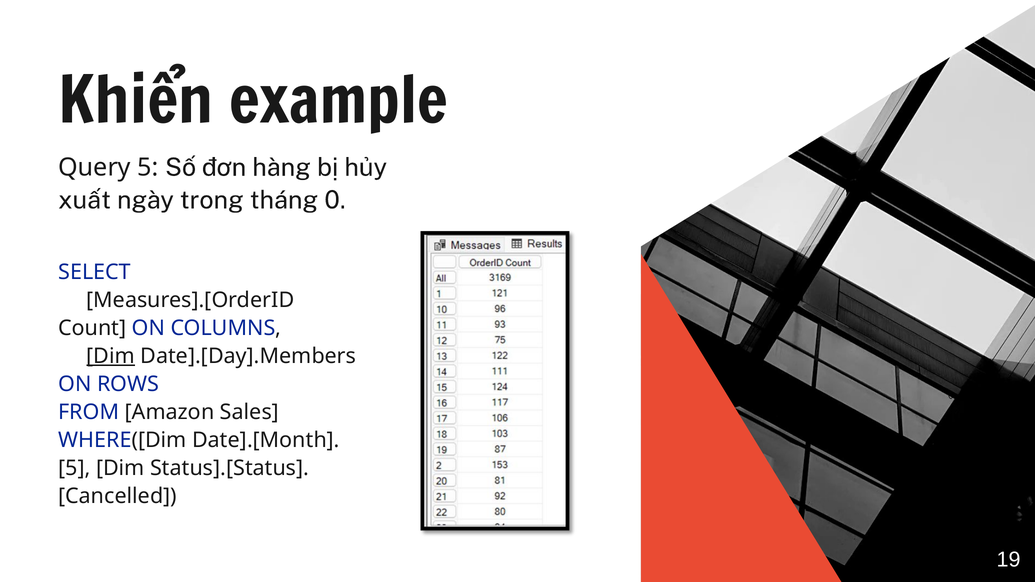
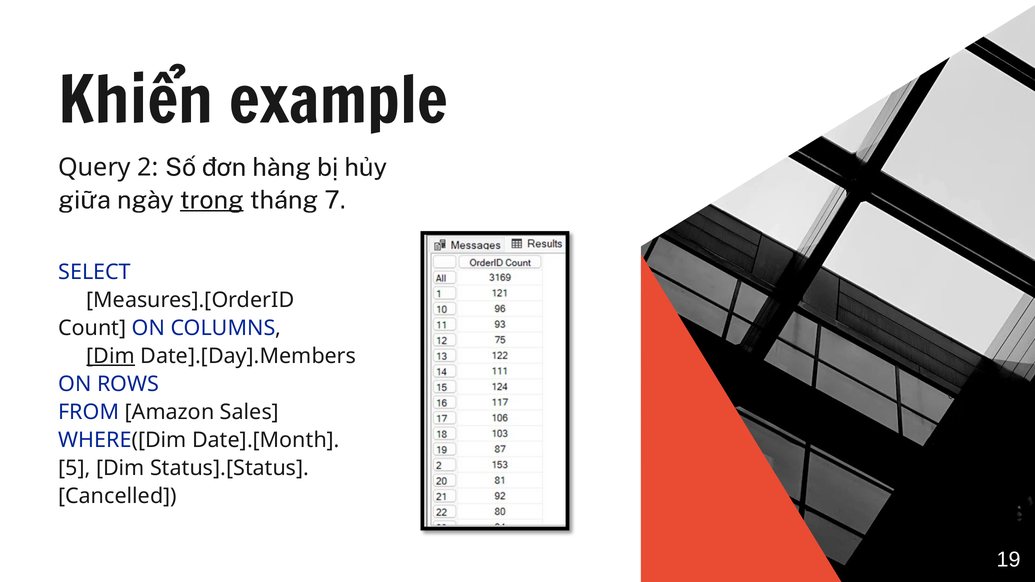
Query 5: 5 -> 2
xuất: xuất -> giữa
trong underline: none -> present
0: 0 -> 7
